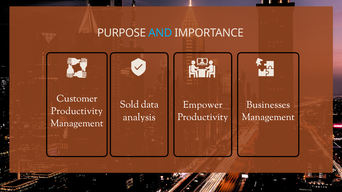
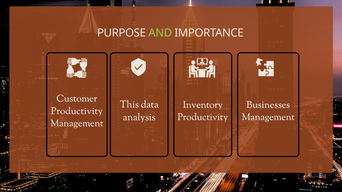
AND colour: light blue -> light green
Sold: Sold -> This
Empower: Empower -> Inventory
